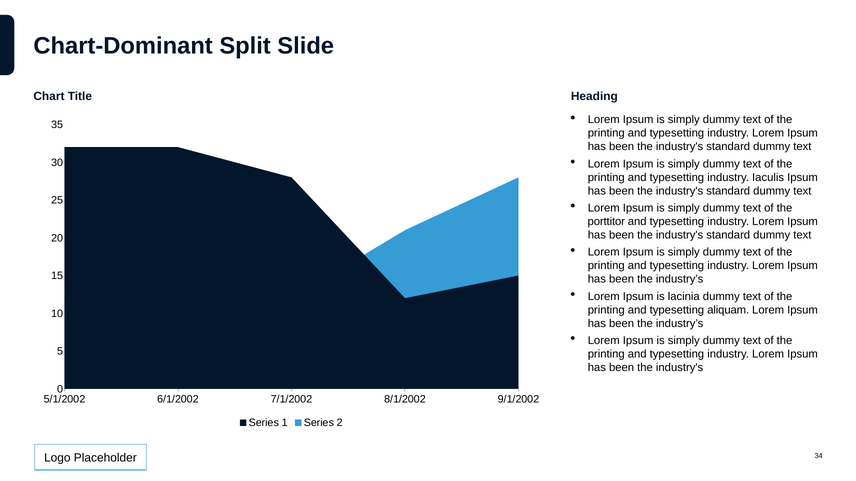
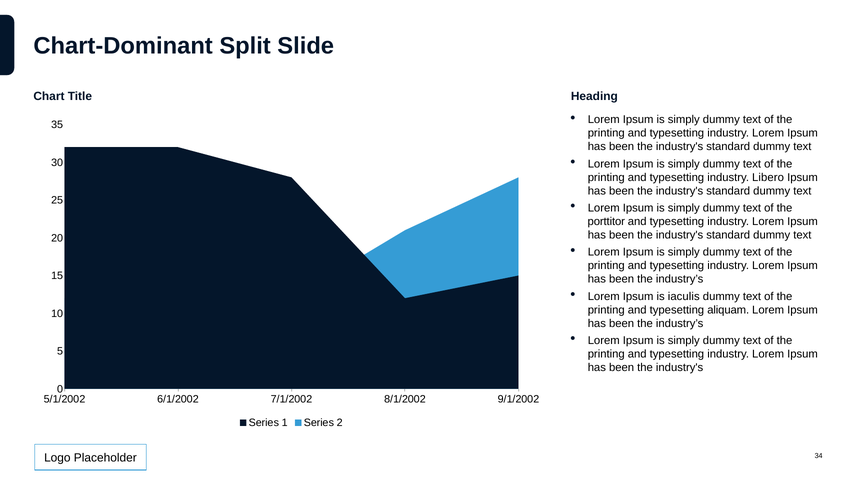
Iaculis: Iaculis -> Libero
lacinia: lacinia -> iaculis
